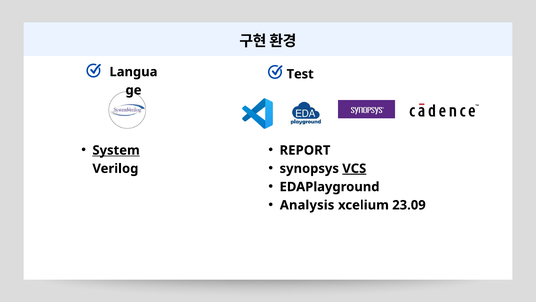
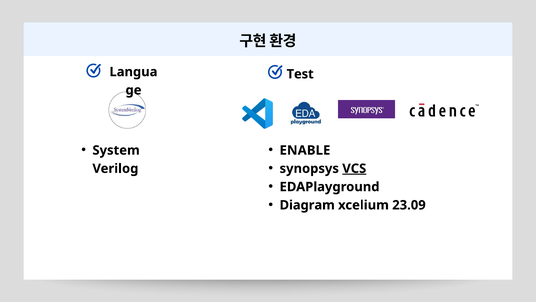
System underline: present -> none
REPORT: REPORT -> ENABLE
Analysis: Analysis -> Diagram
